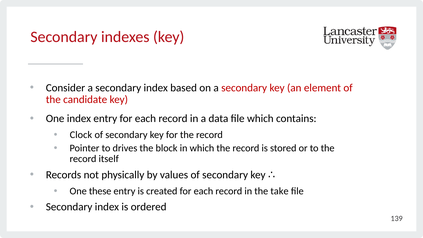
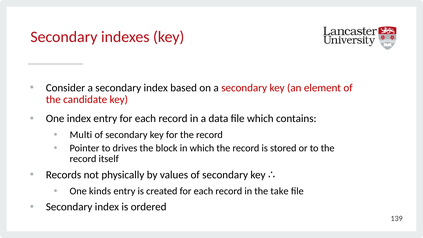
Clock: Clock -> Multi
these: these -> kinds
